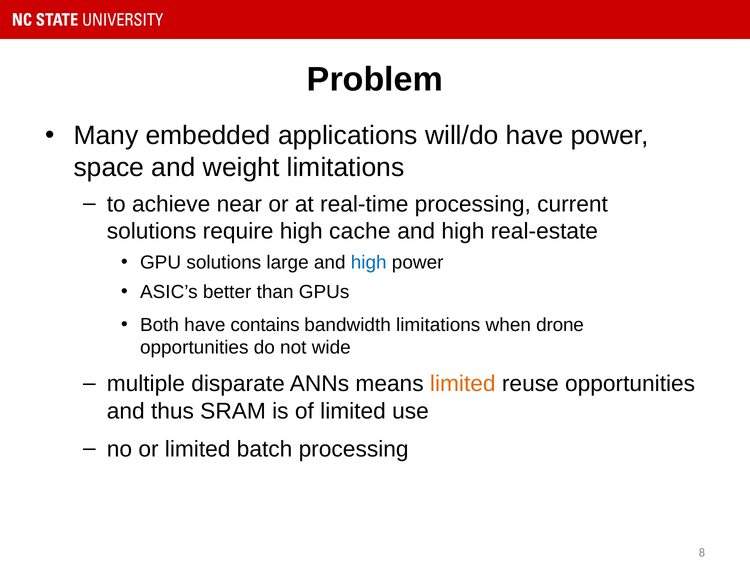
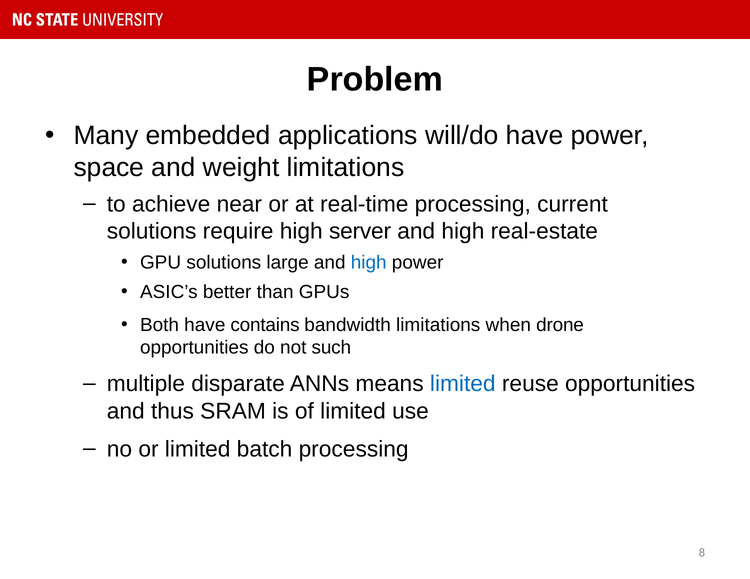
cache: cache -> server
wide: wide -> such
limited at (463, 384) colour: orange -> blue
